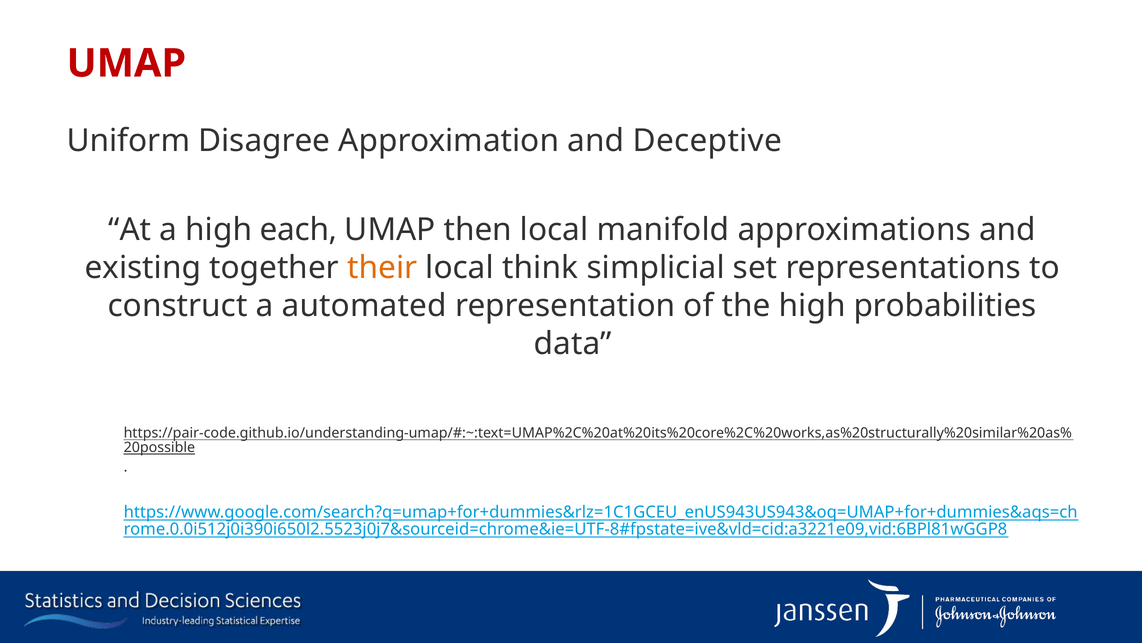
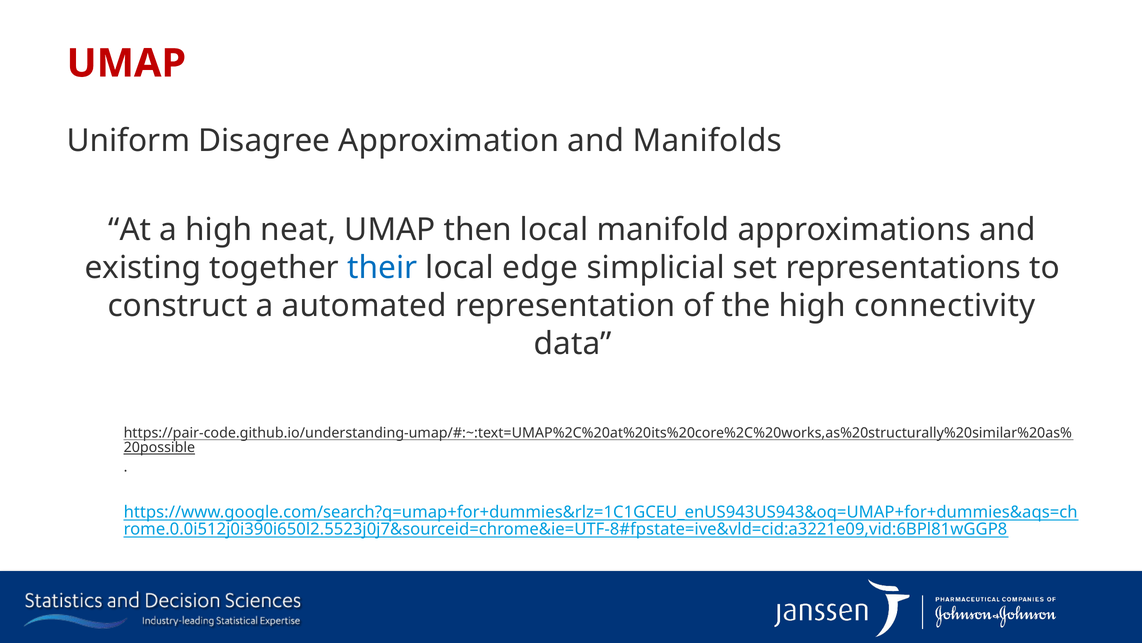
Deceptive: Deceptive -> Manifolds
each: each -> neat
their colour: orange -> blue
think: think -> edge
probabilities: probabilities -> connectivity
